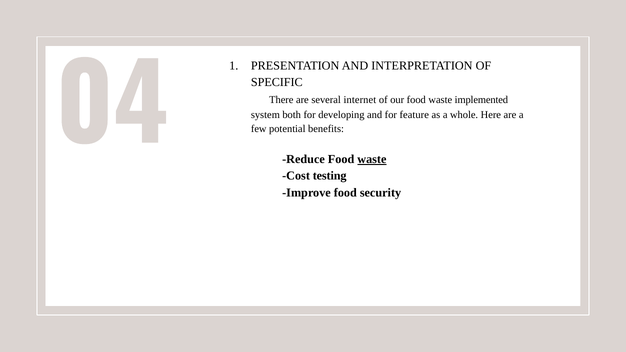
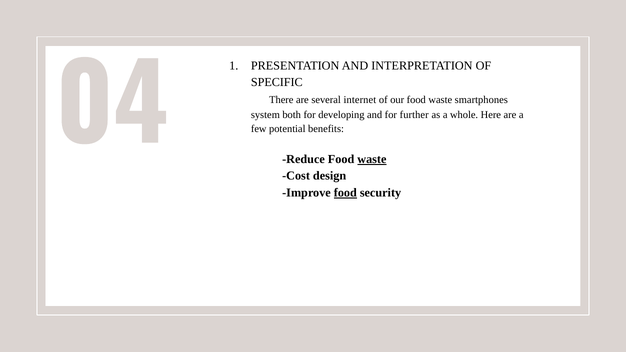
implemented: implemented -> smartphones
feature: feature -> further
testing: testing -> design
food at (345, 193) underline: none -> present
